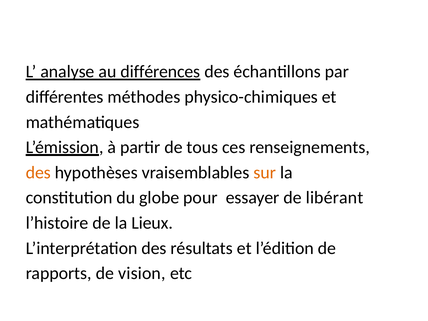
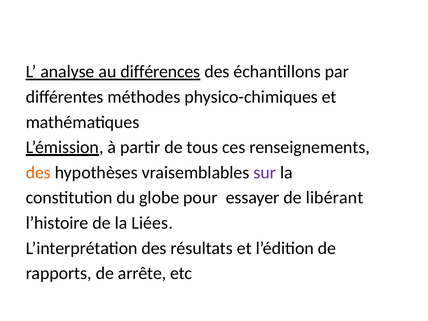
sur colour: orange -> purple
Lieux: Lieux -> Liées
vision: vision -> arrête
